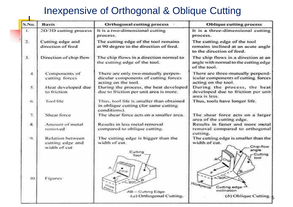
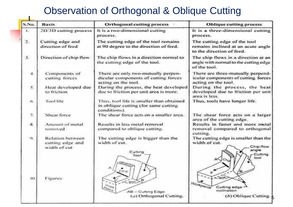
Inexpensive: Inexpensive -> Observation
